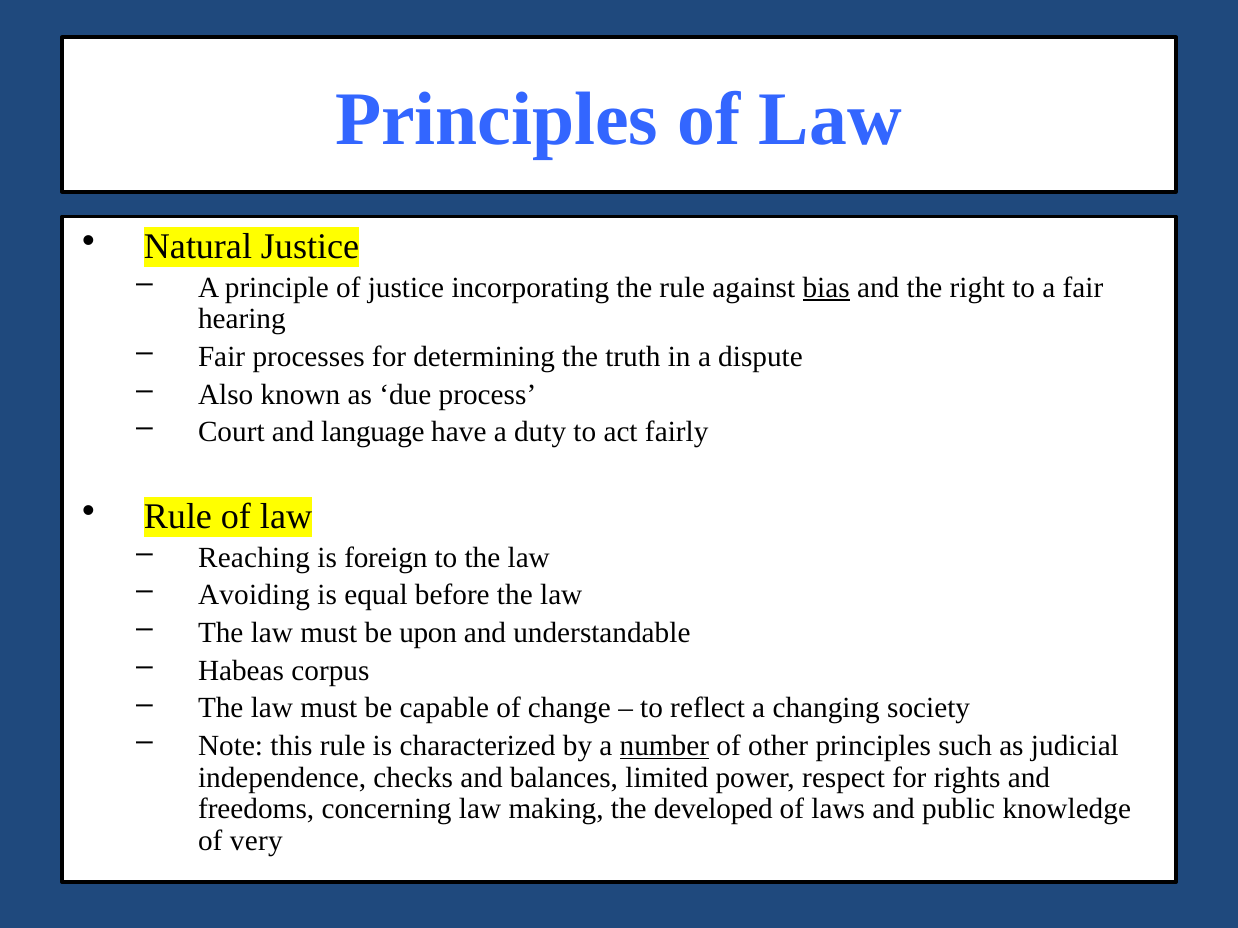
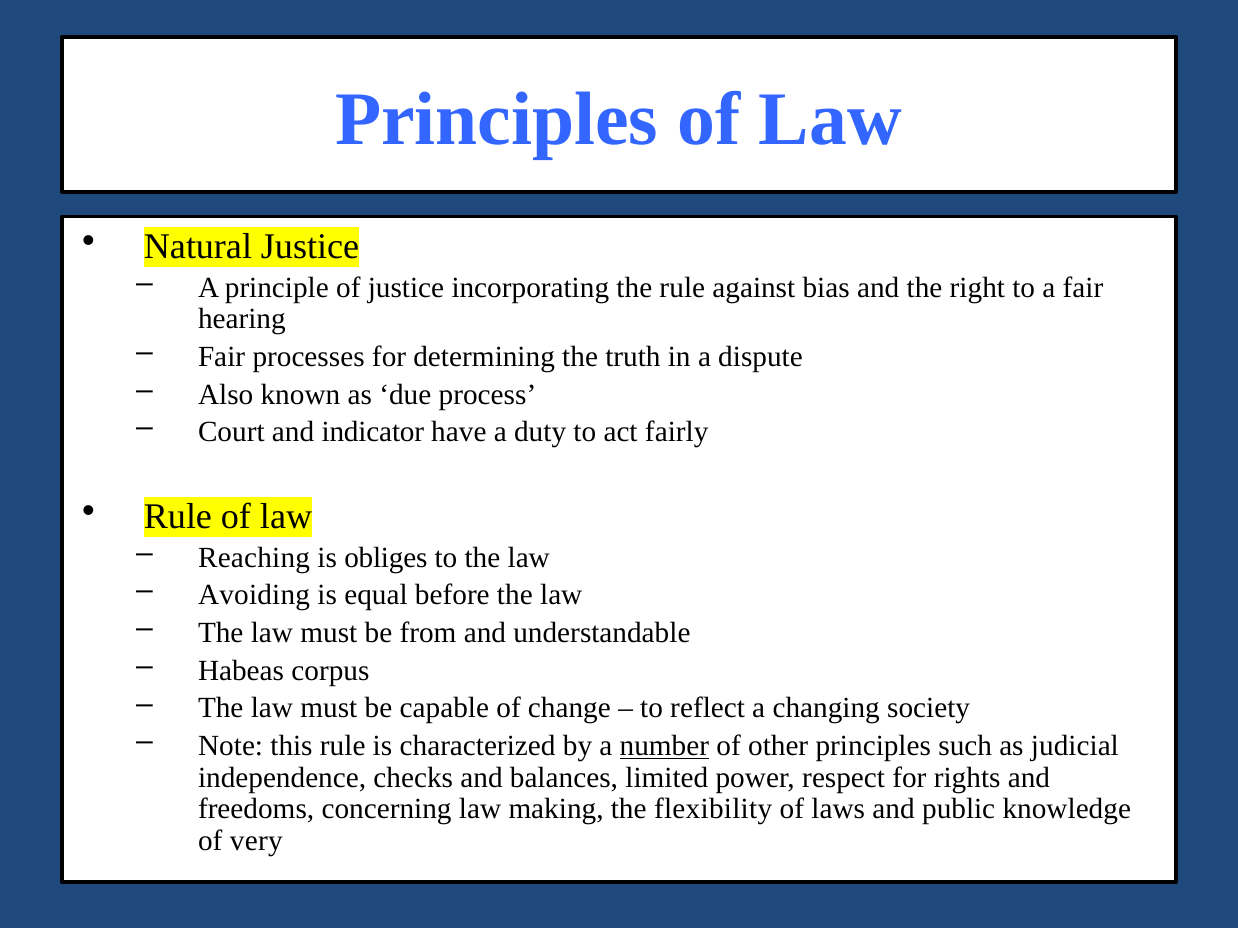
bias underline: present -> none
language: language -> indicator
foreign: foreign -> obliges
upon: upon -> from
developed: developed -> flexibility
